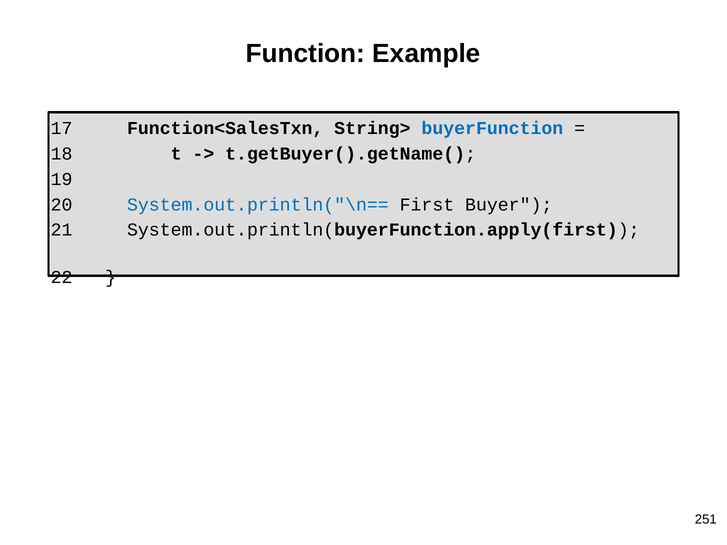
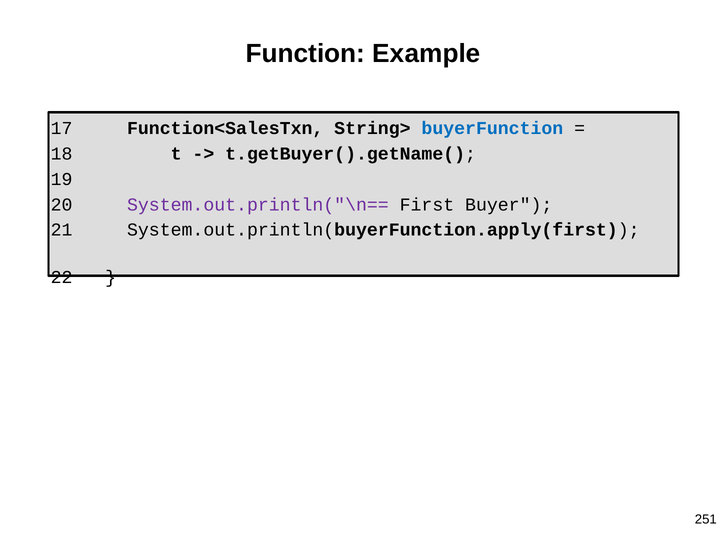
System.out.println("\n== colour: blue -> purple
